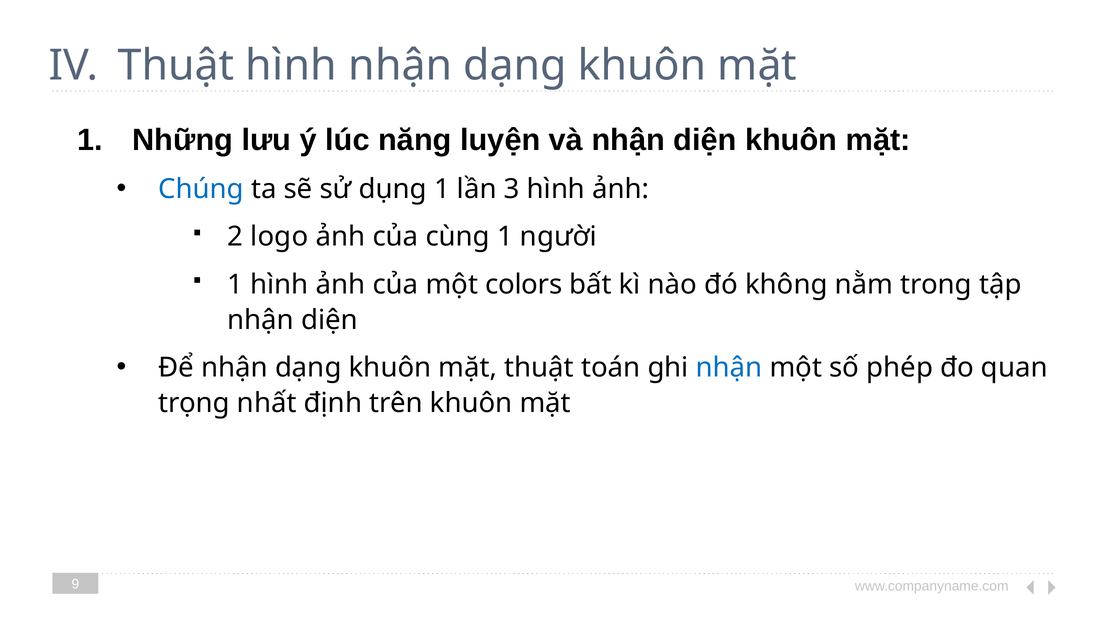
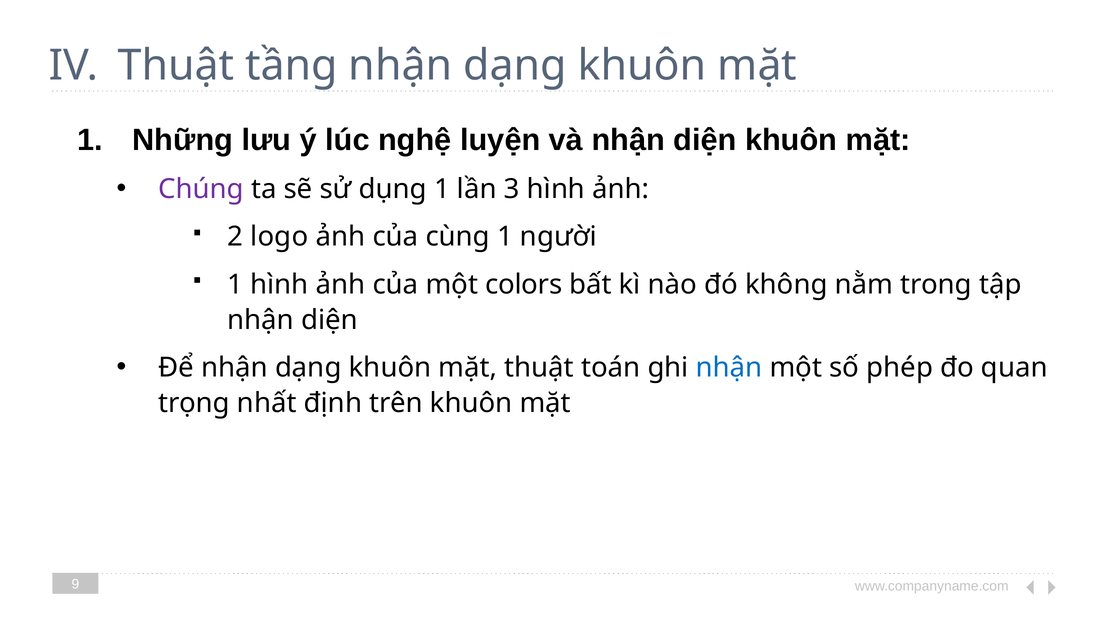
Thuật hình: hình -> tầng
năng: năng -> nghệ
Chúng colour: blue -> purple
